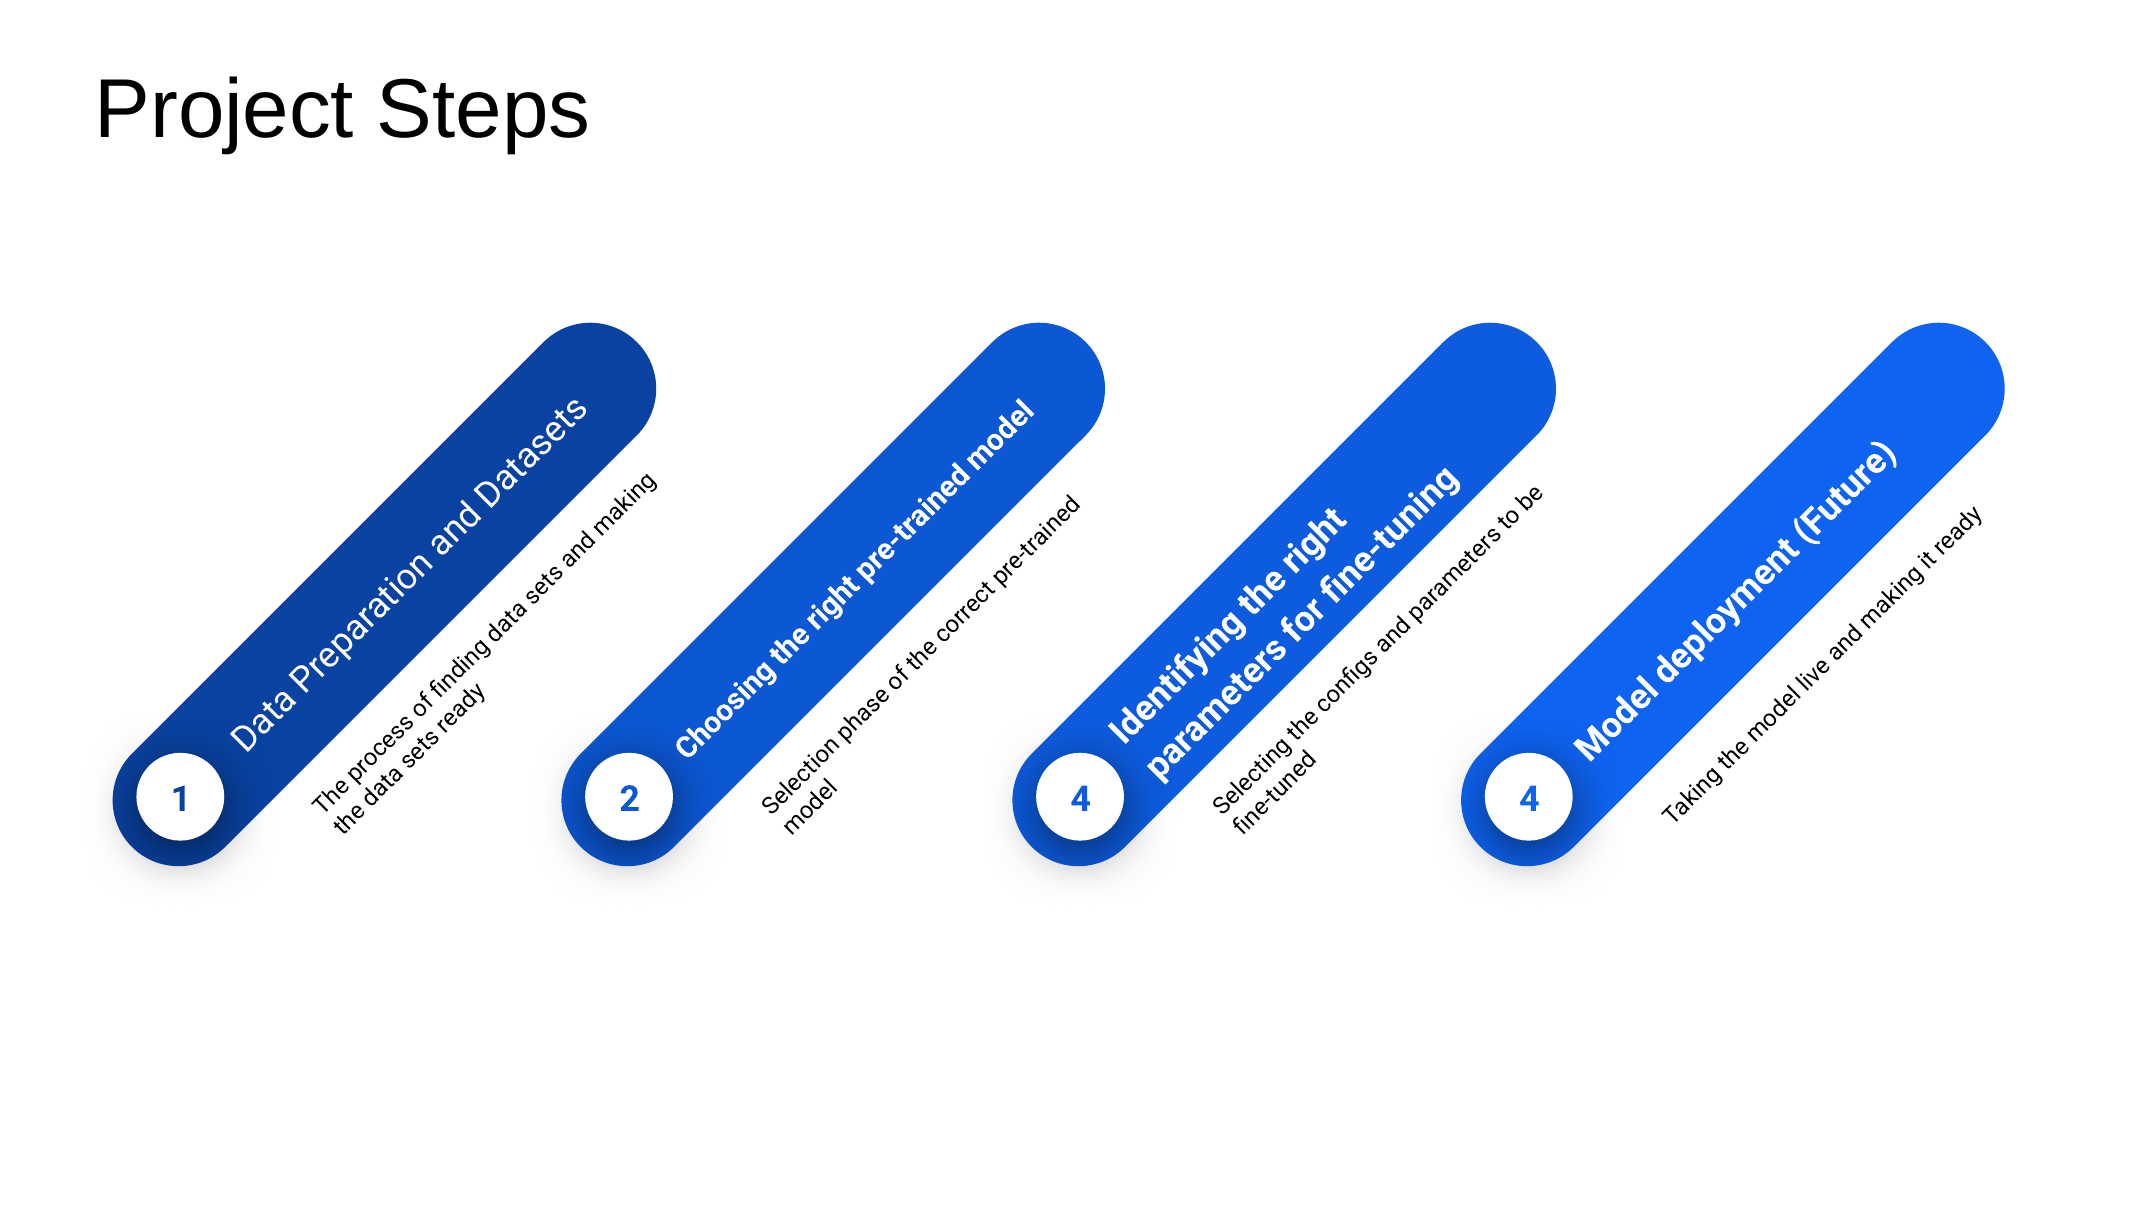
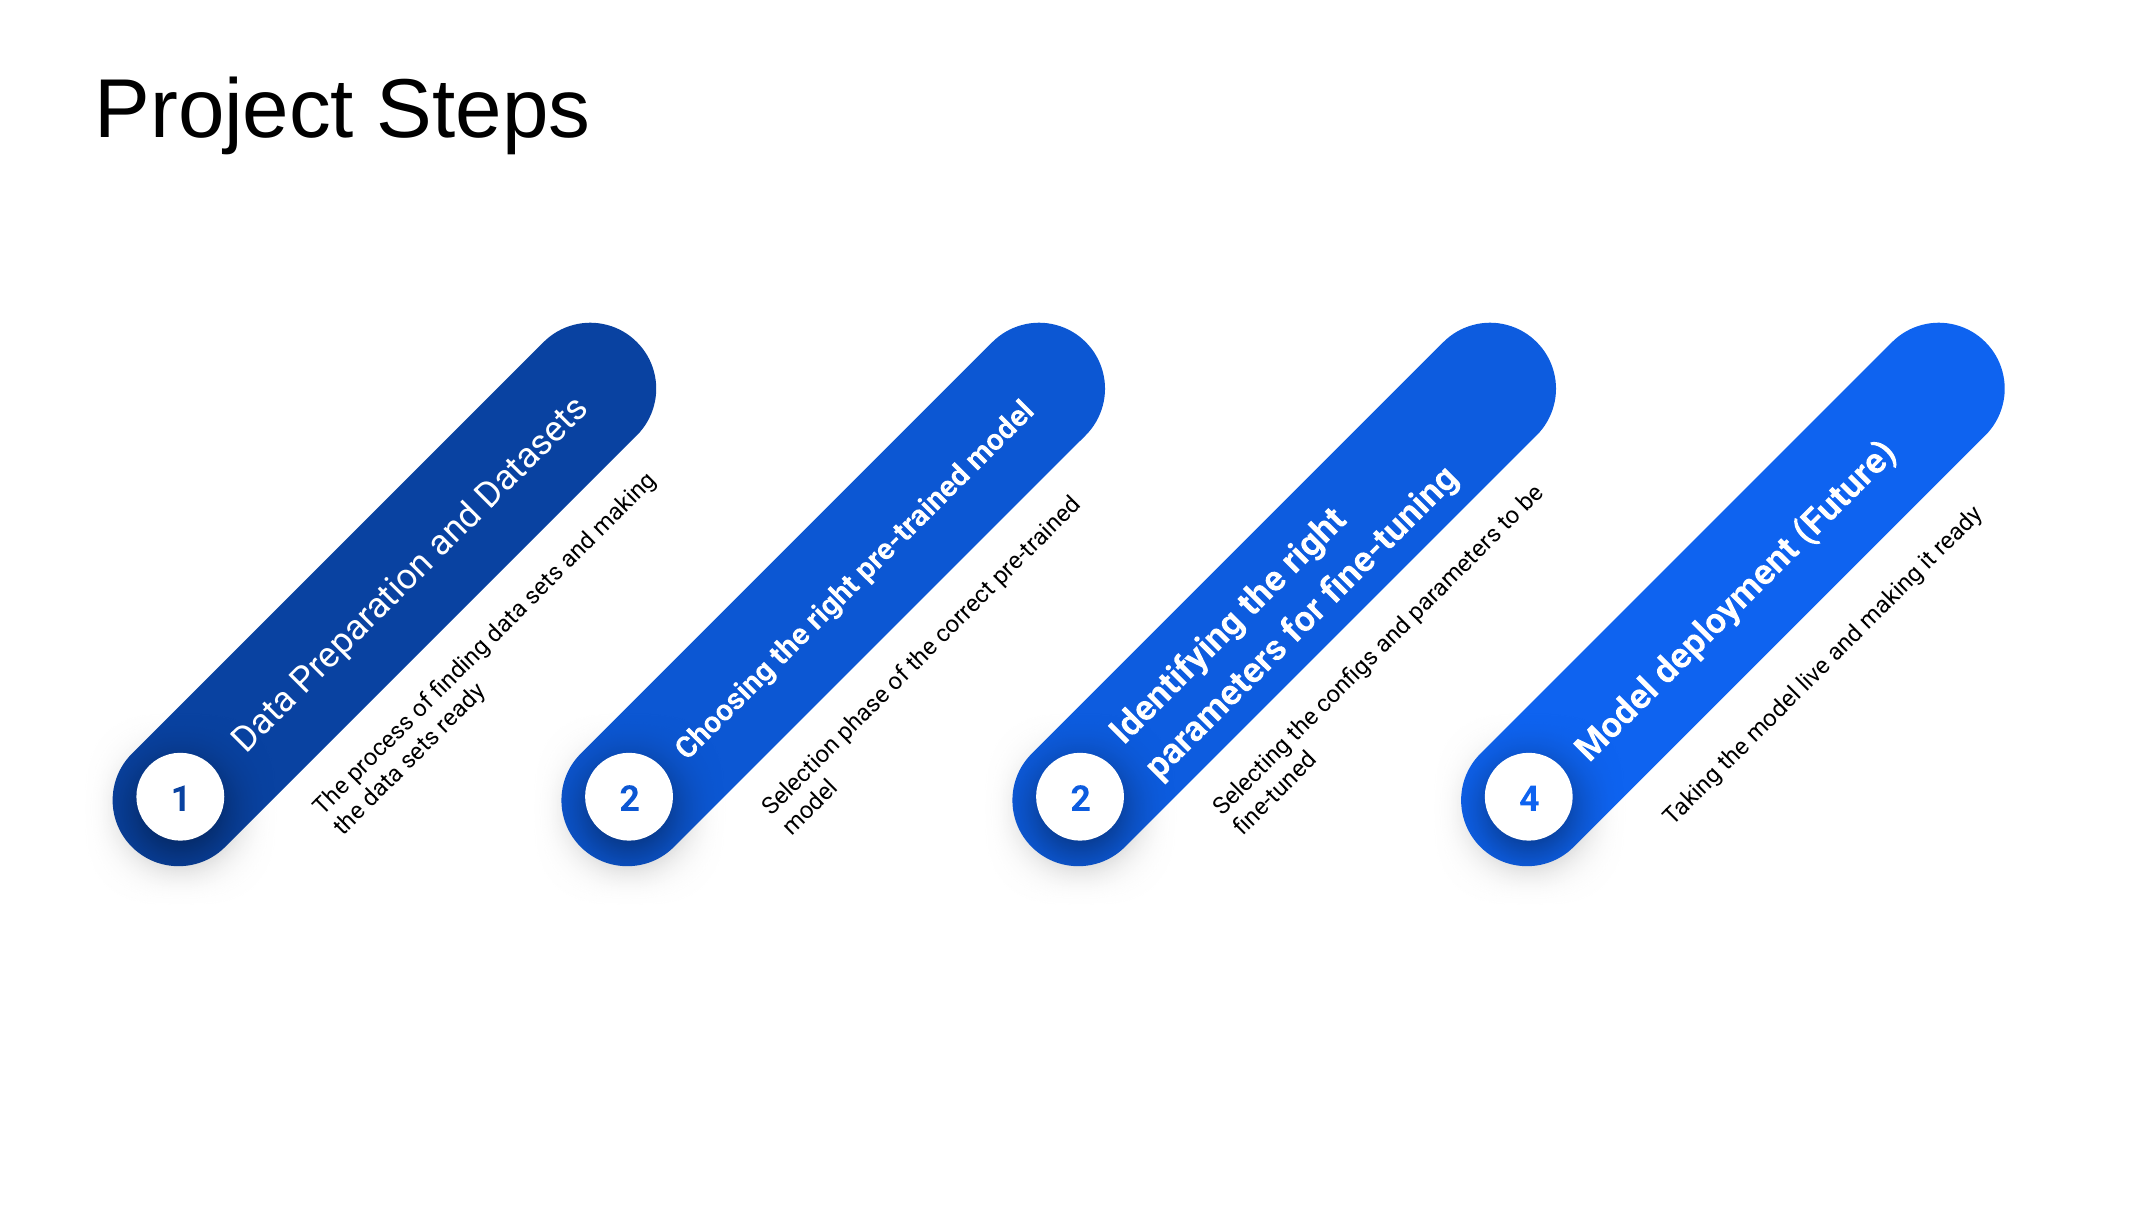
4 at (1081, 799): 4 -> 2
